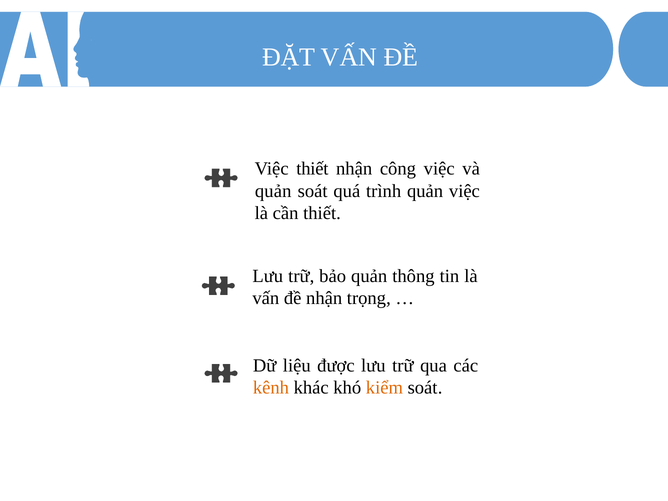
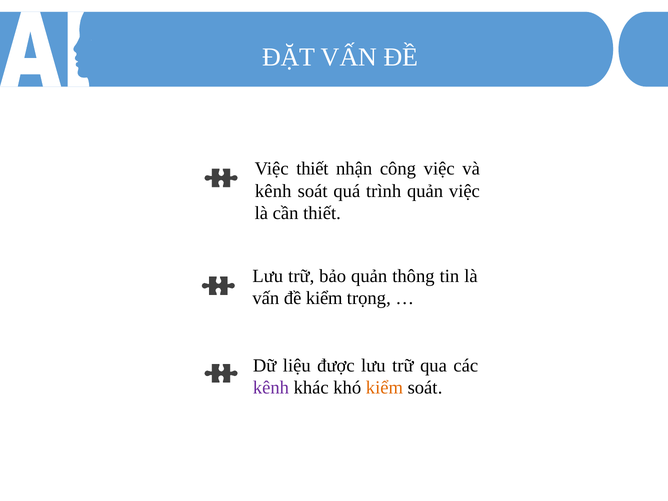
quản at (273, 191): quản -> kênh
đề nhận: nhận -> kiểm
kênh at (271, 388) colour: orange -> purple
